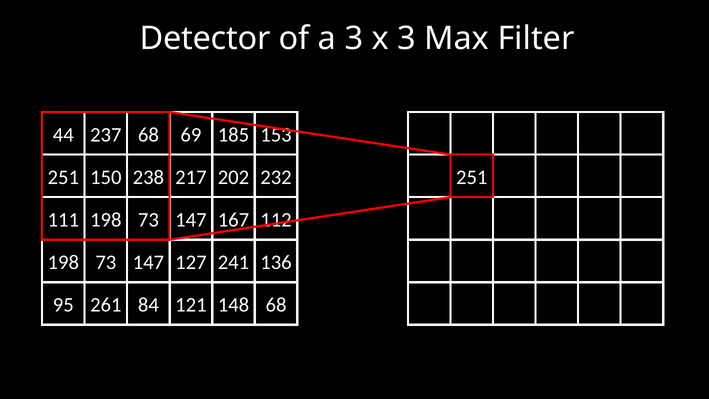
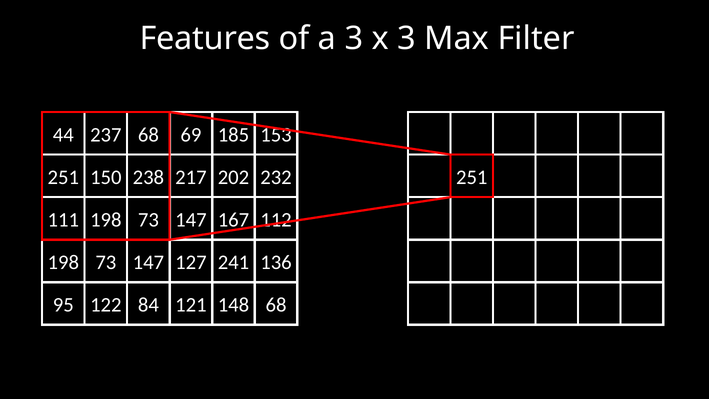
Detector: Detector -> Features
261: 261 -> 122
